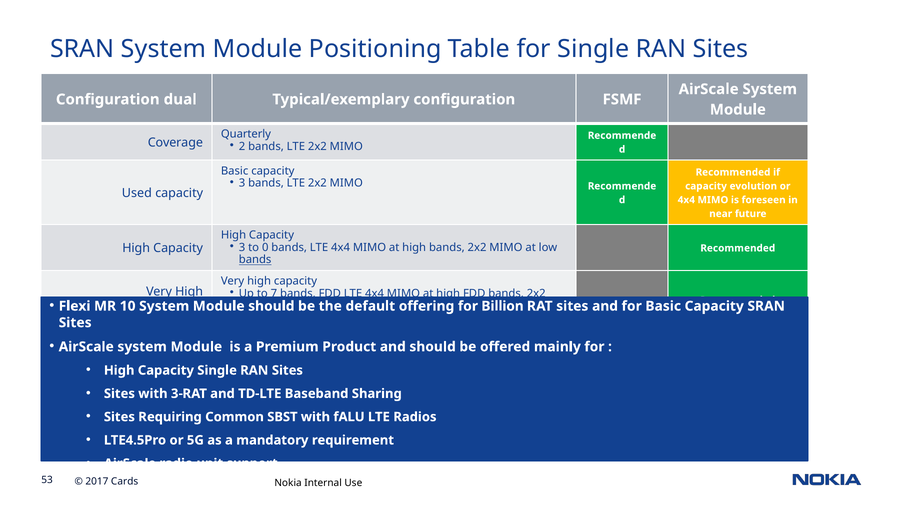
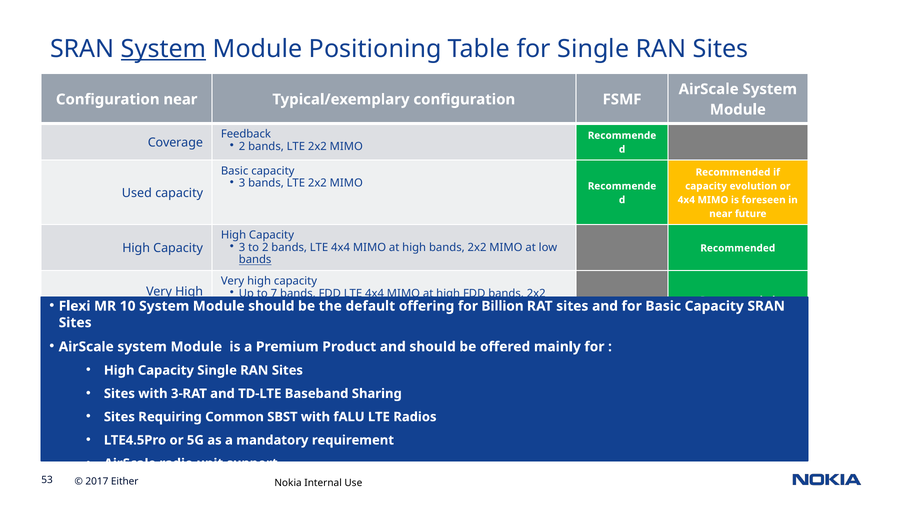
System at (164, 49) underline: none -> present
Configuration dual: dual -> near
Quarterly: Quarterly -> Feedback
to 0: 0 -> 2
Cards: Cards -> Either
